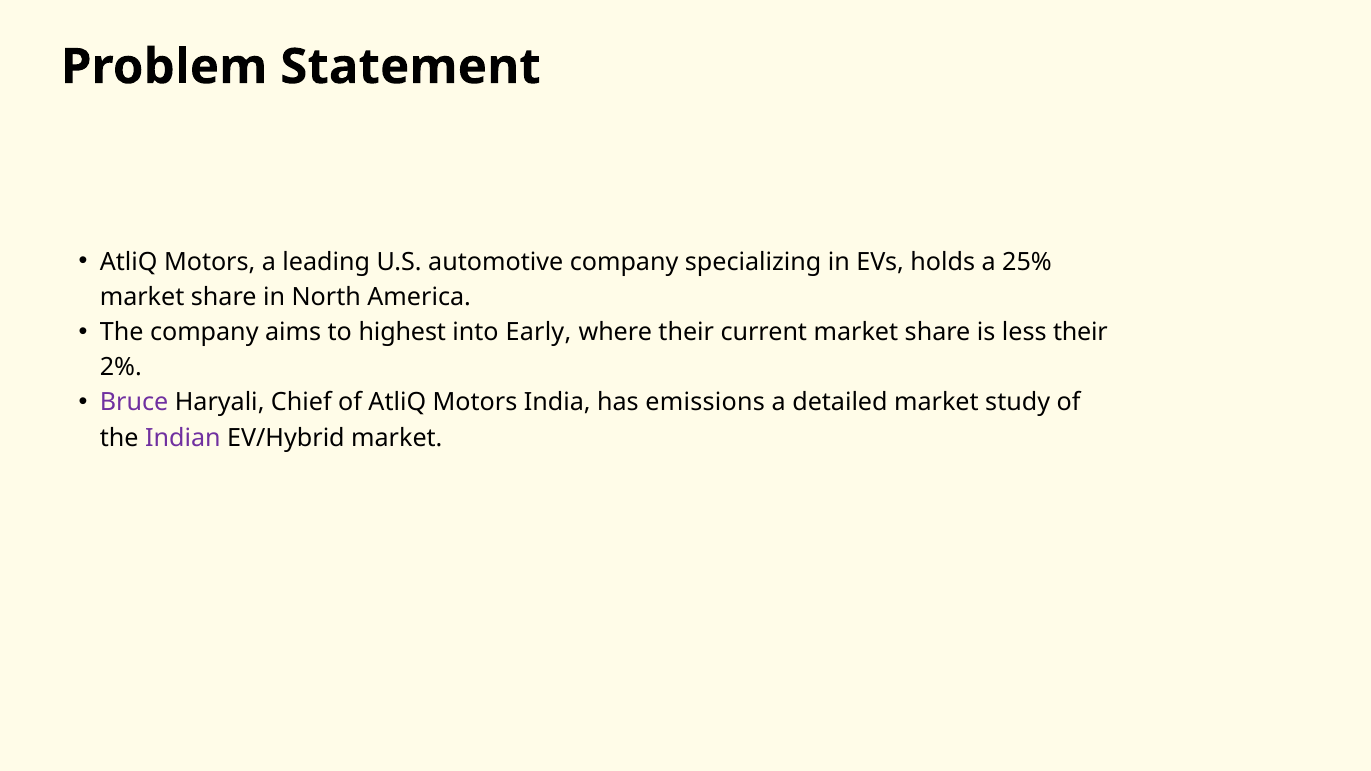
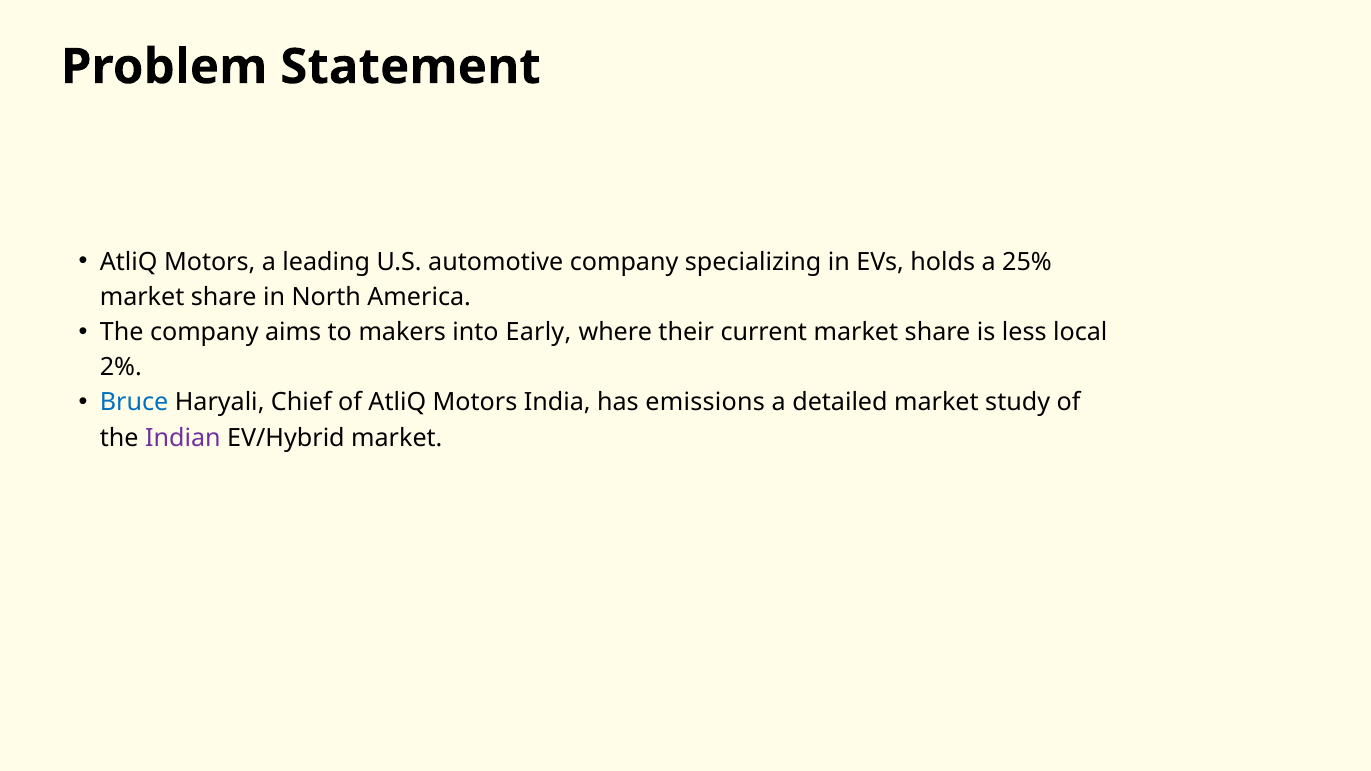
highest: highest -> makers
less their: their -> local
Bruce colour: purple -> blue
